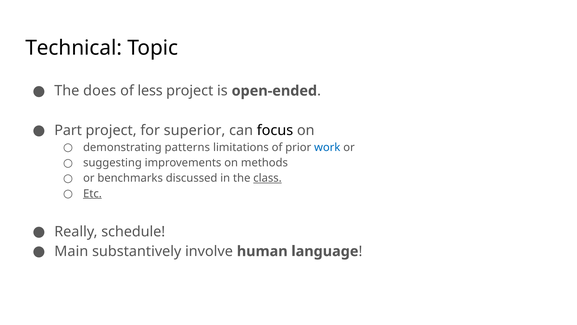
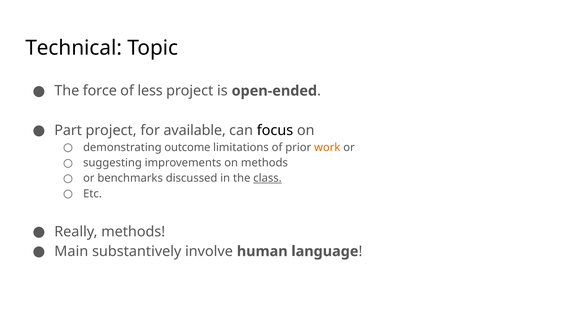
does: does -> force
superior: superior -> available
patterns: patterns -> outcome
work colour: blue -> orange
Etc underline: present -> none
Really schedule: schedule -> methods
